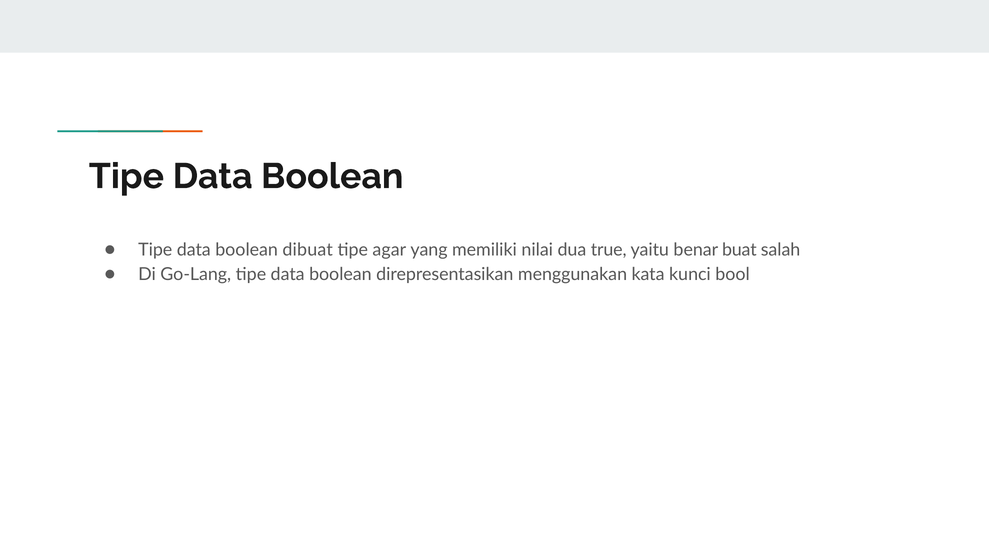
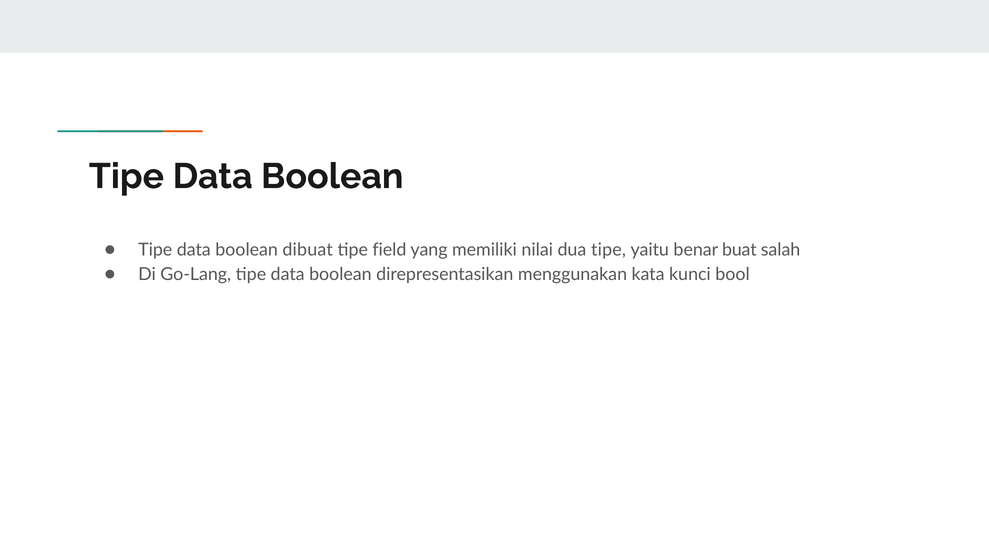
agar: agar -> field
dua true: true -> tipe
